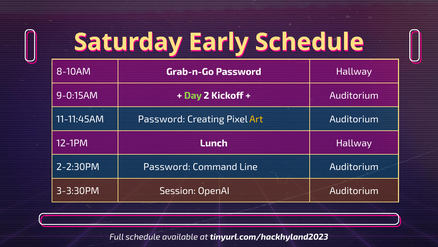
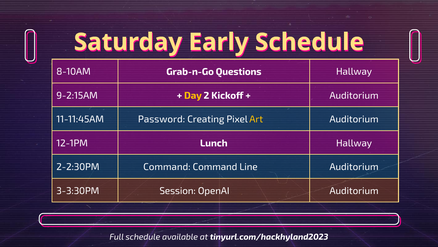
Grab-n-Go Password: Password -> Questions
9-0:15AM: 9-0:15AM -> 9-2:15AM
Day colour: light green -> yellow
2-2:30PM Password: Password -> Command
